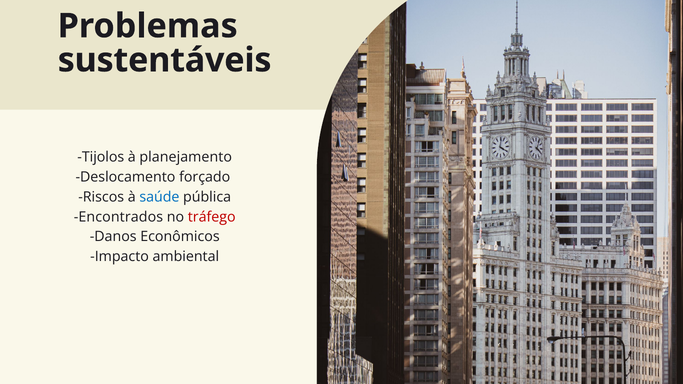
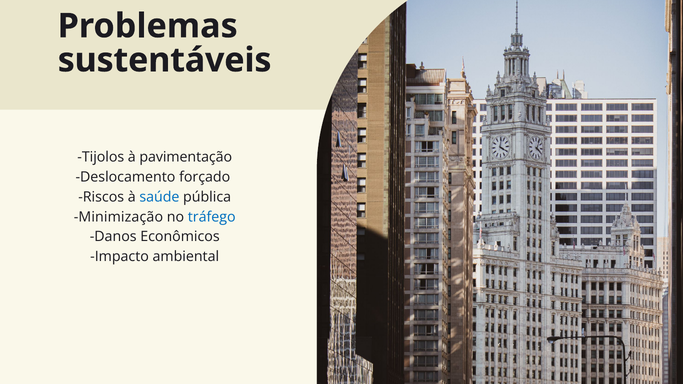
planejamento: planejamento -> pavimentação
Encontrados: Encontrados -> Minimização
tráfego colour: red -> blue
